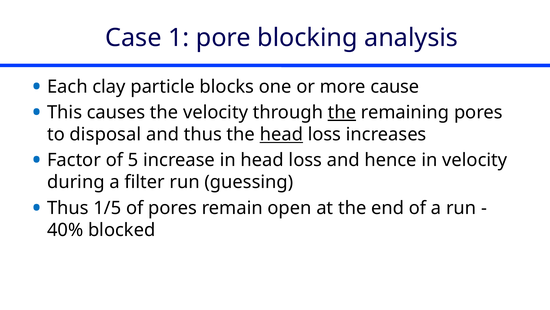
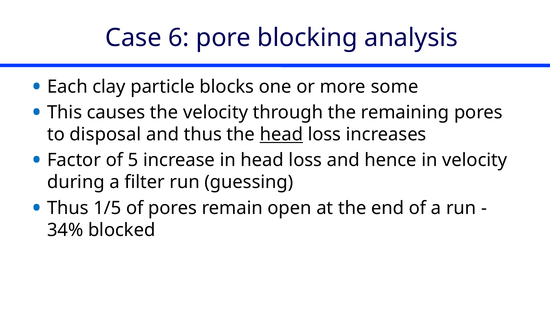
1: 1 -> 6
cause: cause -> some
the at (342, 112) underline: present -> none
40%: 40% -> 34%
